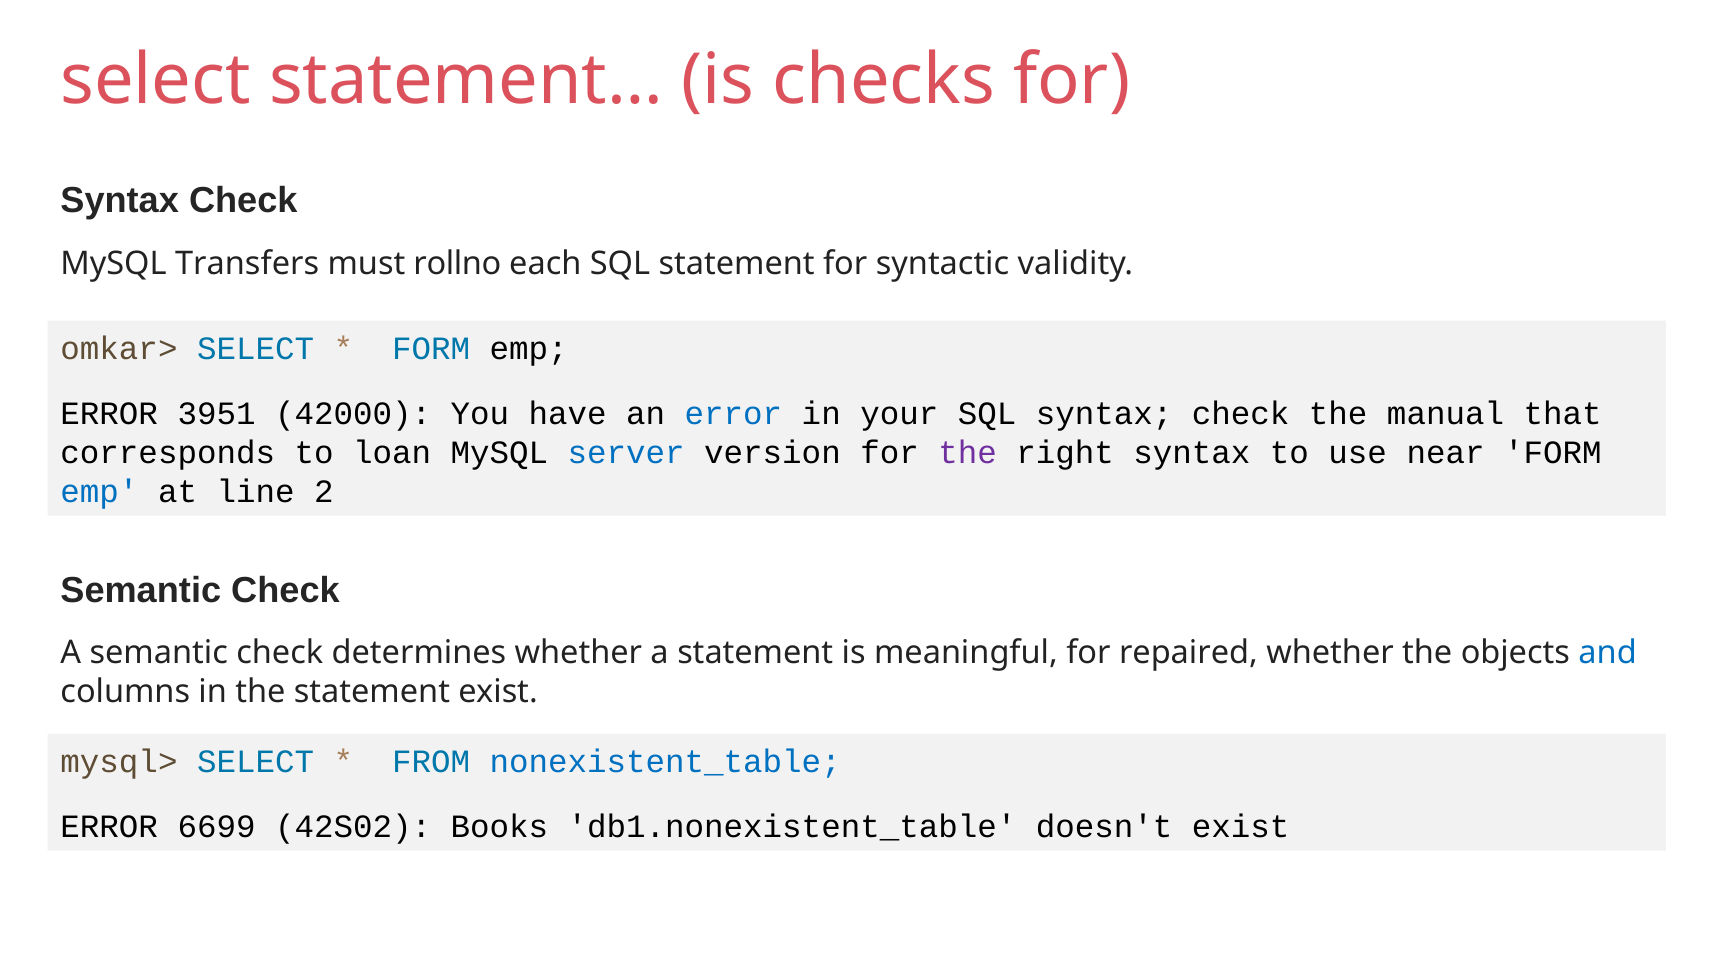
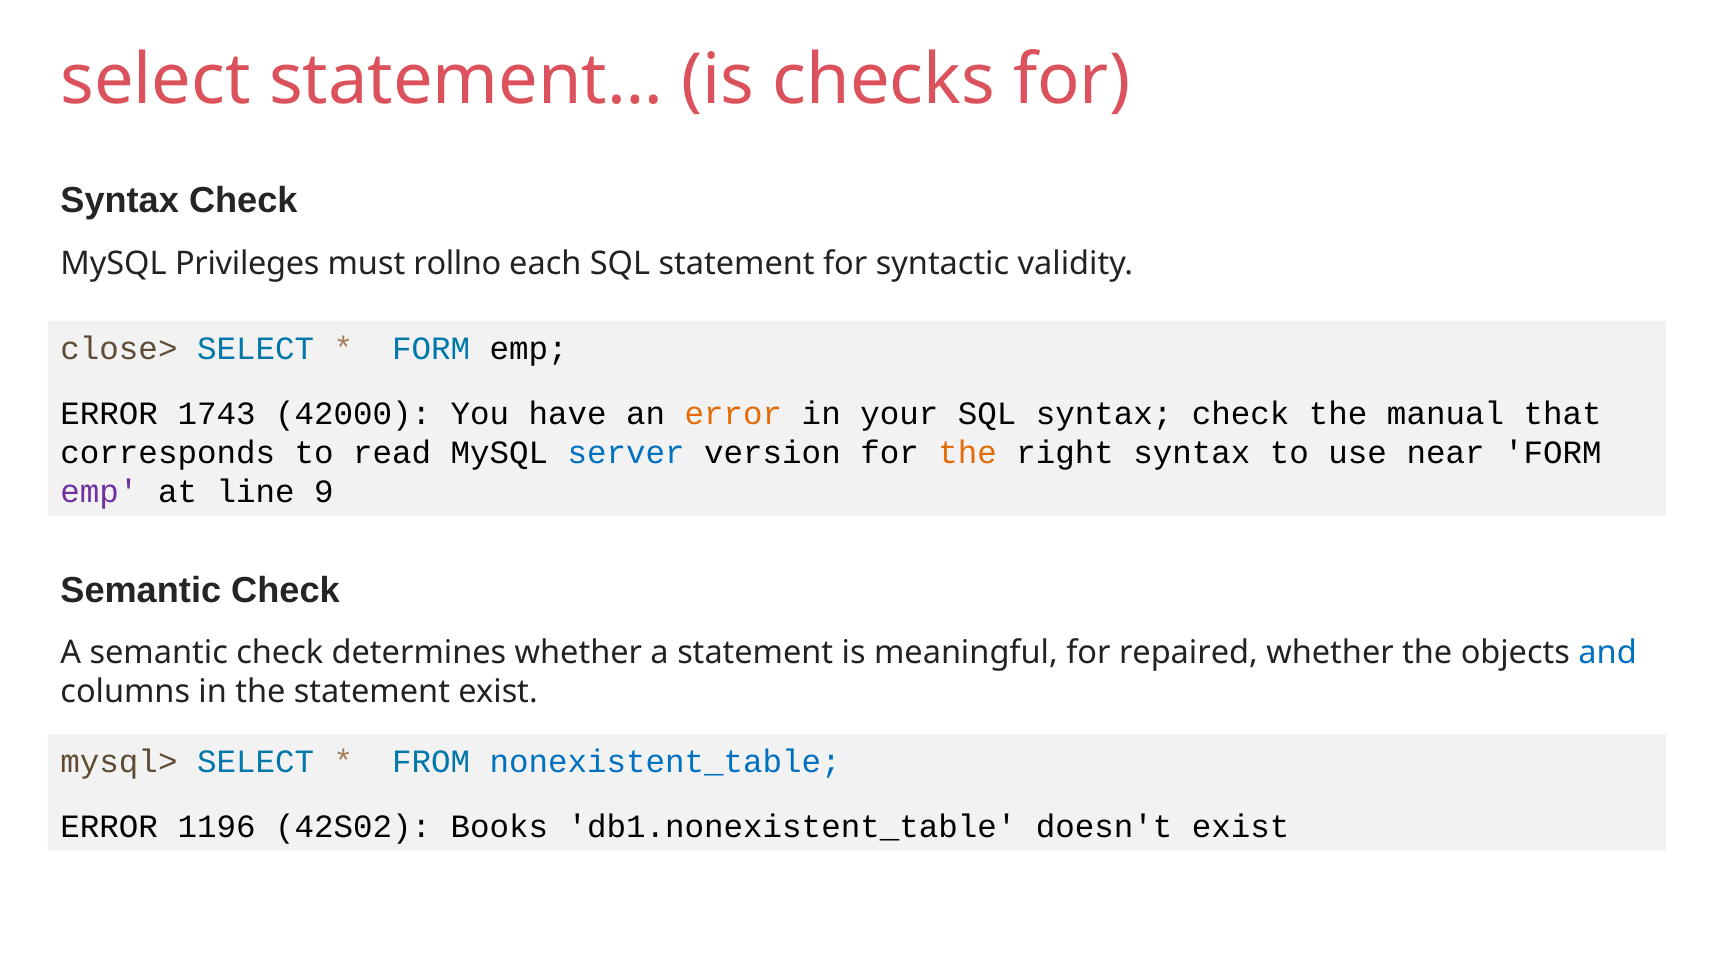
Transfers: Transfers -> Privileges
omkar>: omkar> -> close>
3951: 3951 -> 1743
error at (733, 414) colour: blue -> orange
loan: loan -> read
the at (968, 453) colour: purple -> orange
emp at (99, 492) colour: blue -> purple
2: 2 -> 9
6699: 6699 -> 1196
